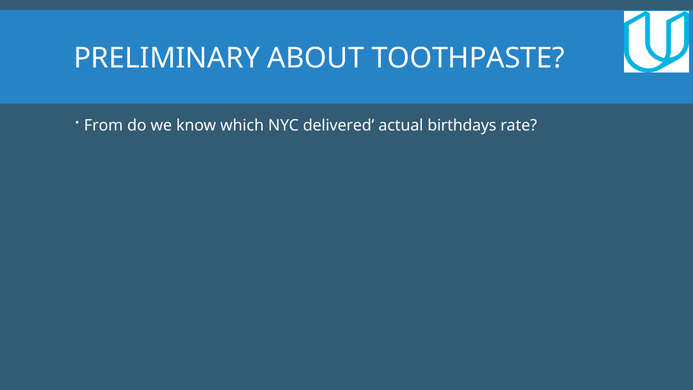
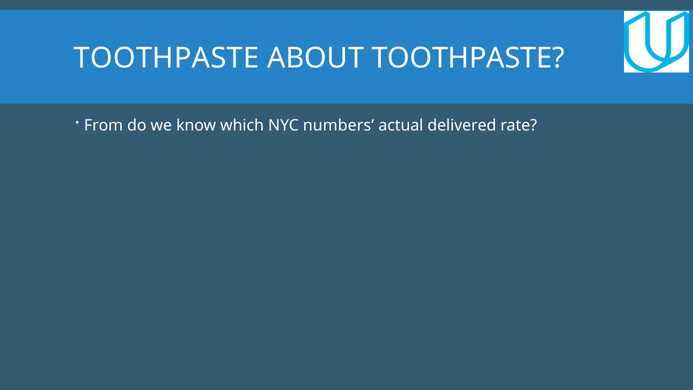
PRELIMINARY at (167, 58): PRELIMINARY -> TOOTHPASTE
delivered: delivered -> numbers
birthdays: birthdays -> delivered
